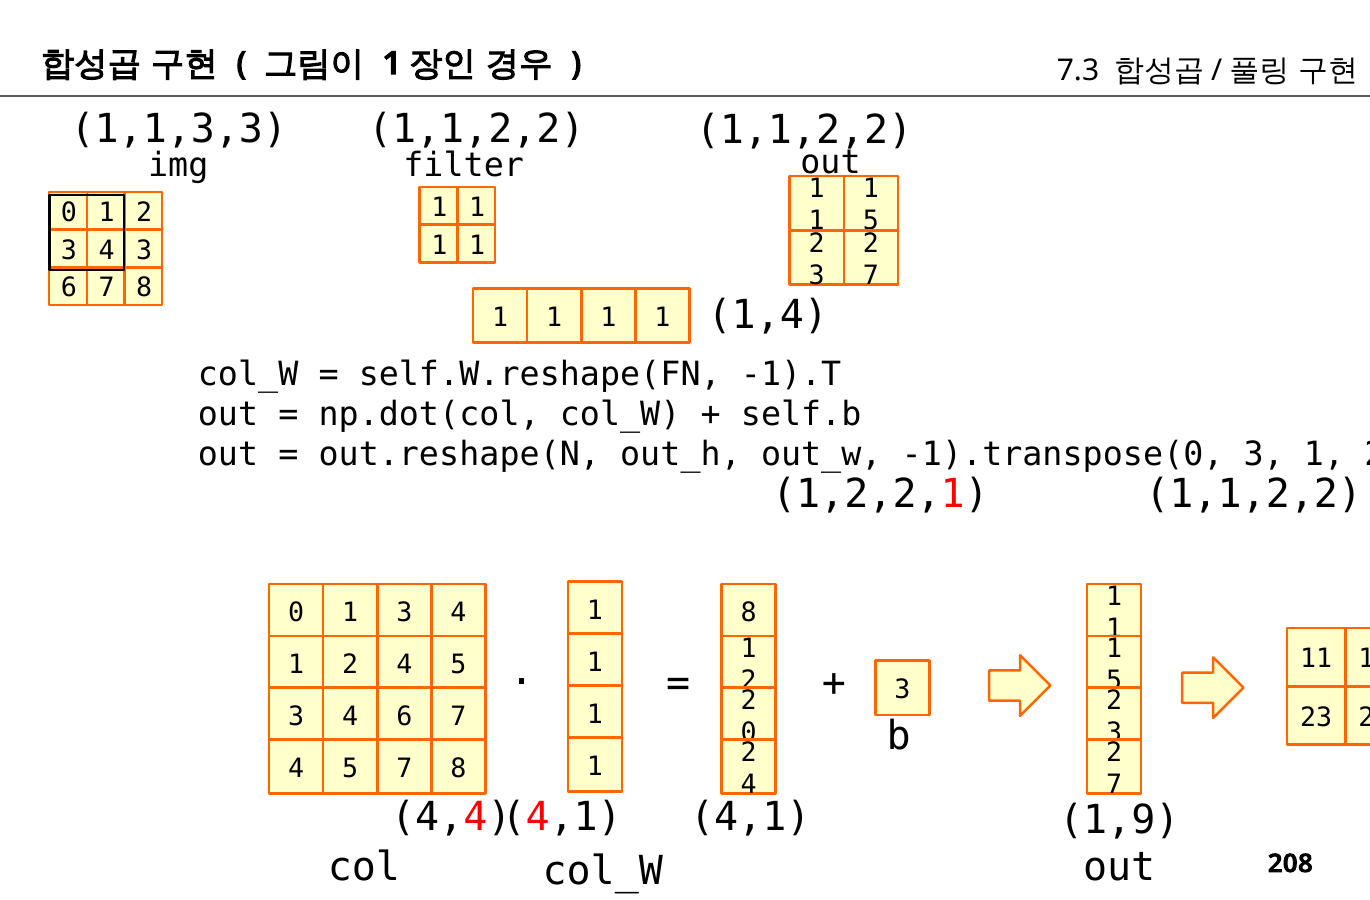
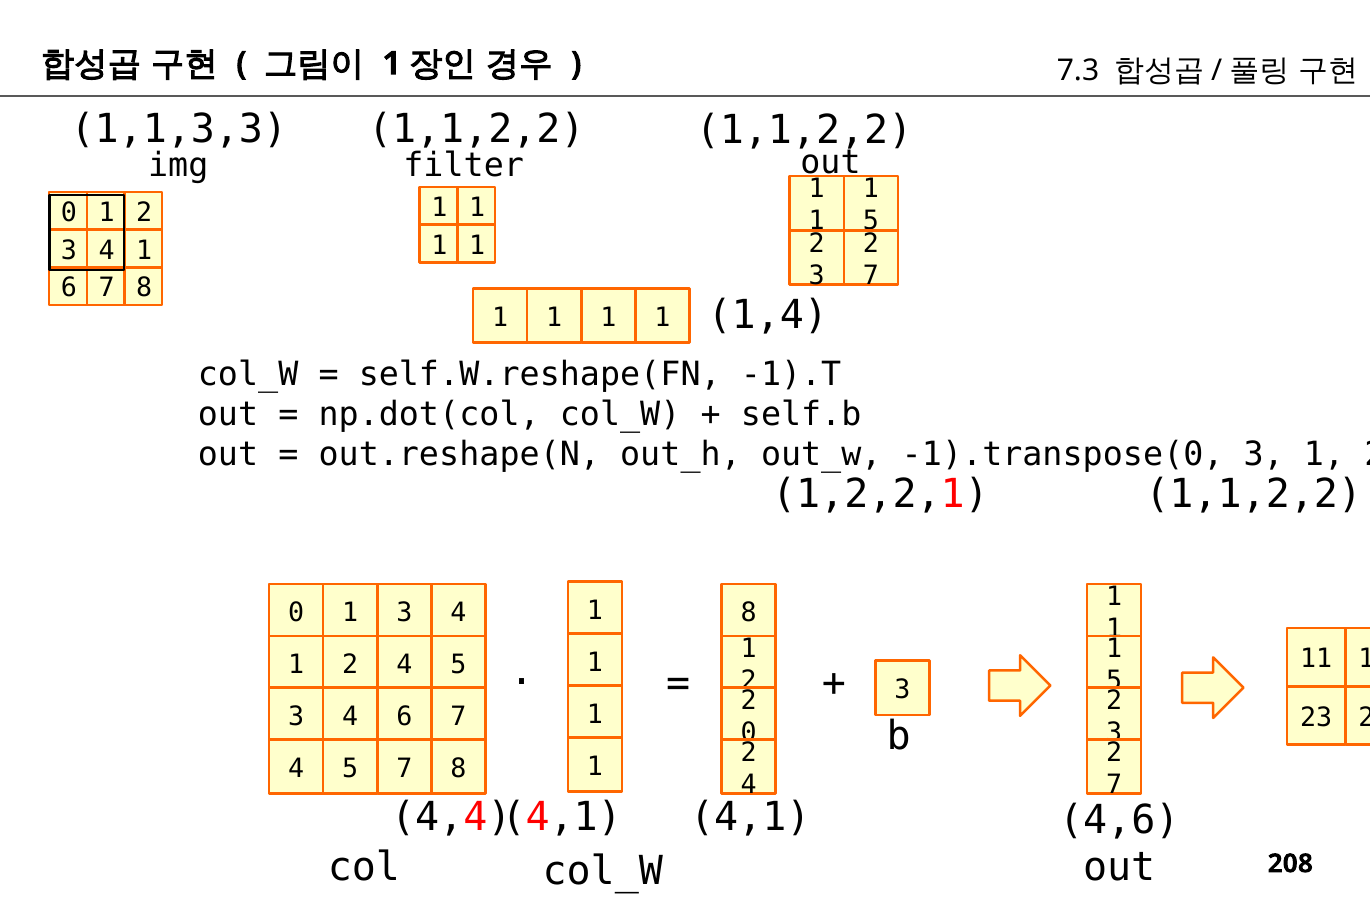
3 at (144, 250): 3 -> 1
1,9: 1,9 -> 4,6
